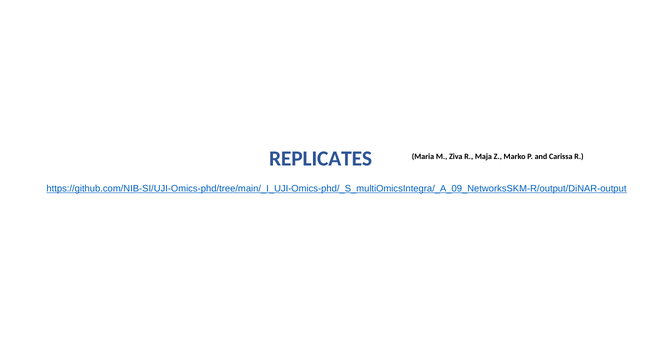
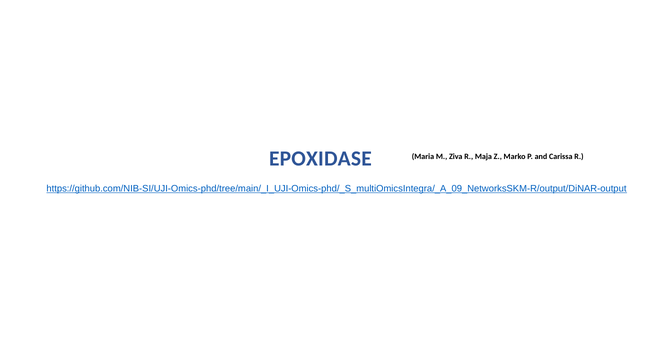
REPLICATES: REPLICATES -> EPOXIDASE
